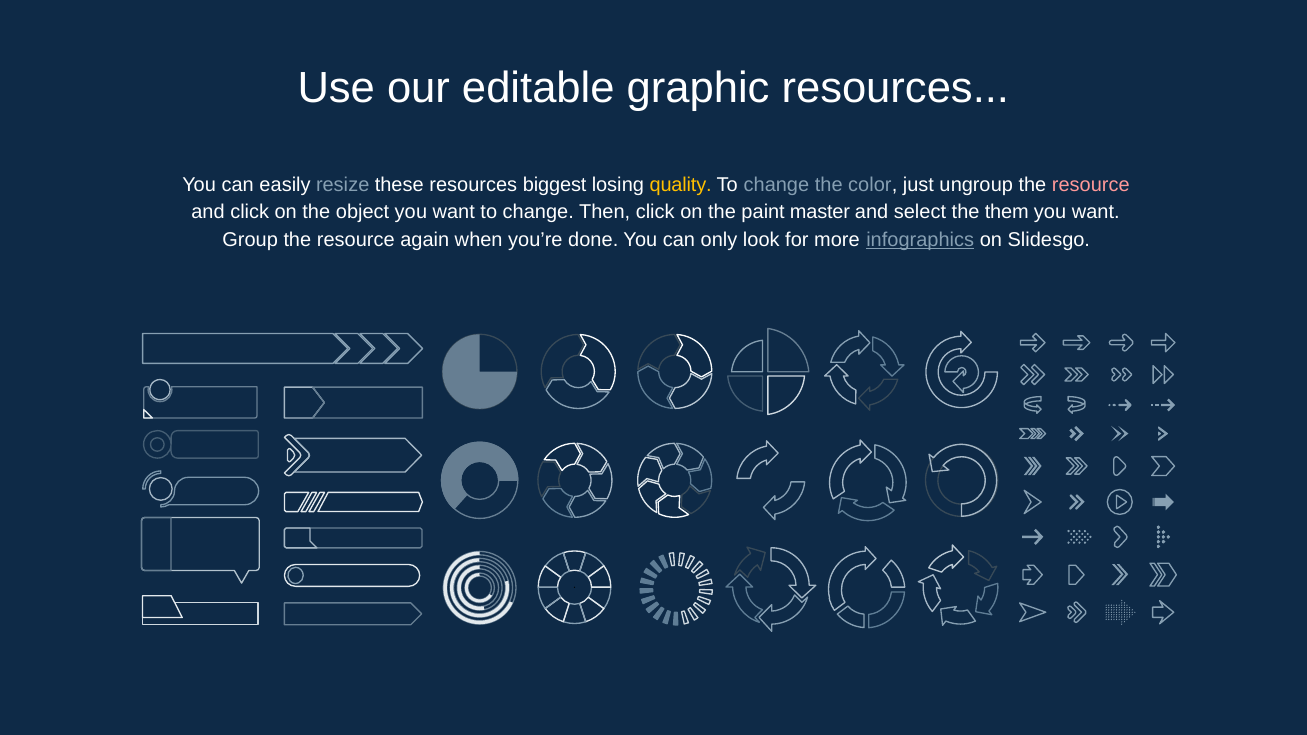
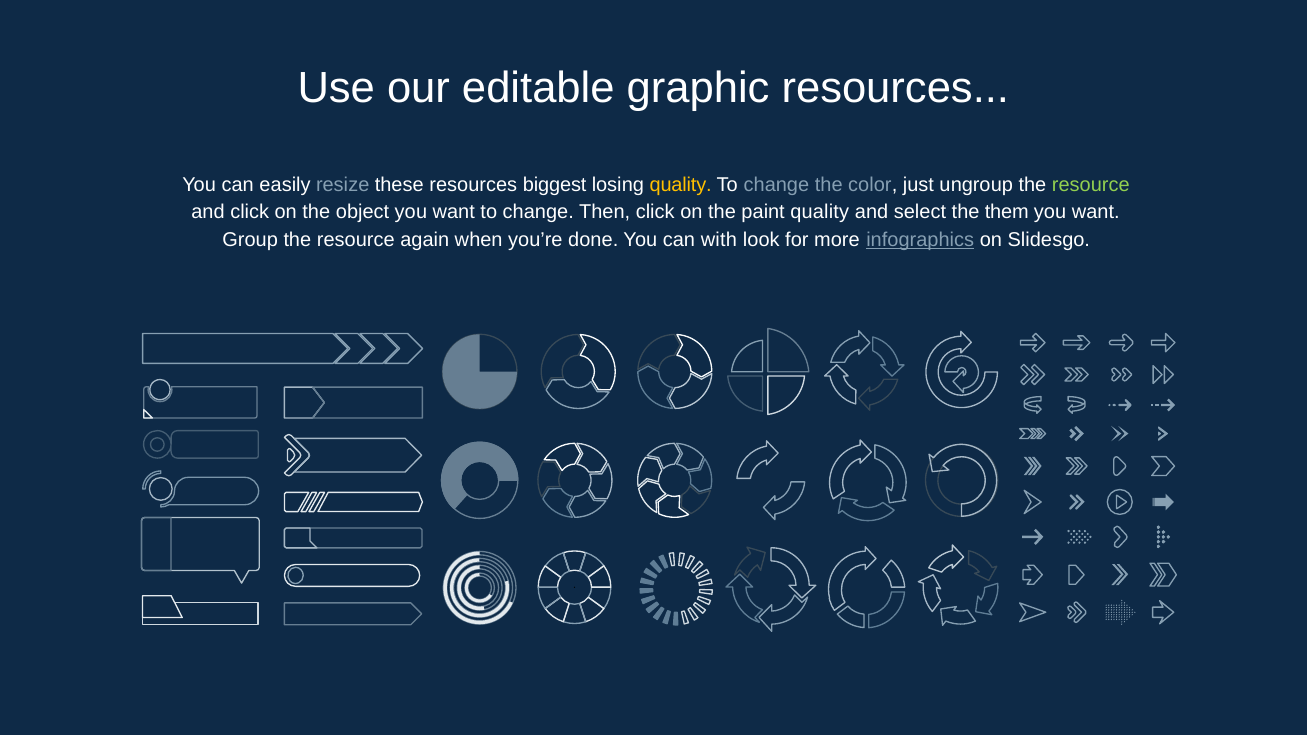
resource at (1091, 185) colour: pink -> light green
paint master: master -> quality
only: only -> with
